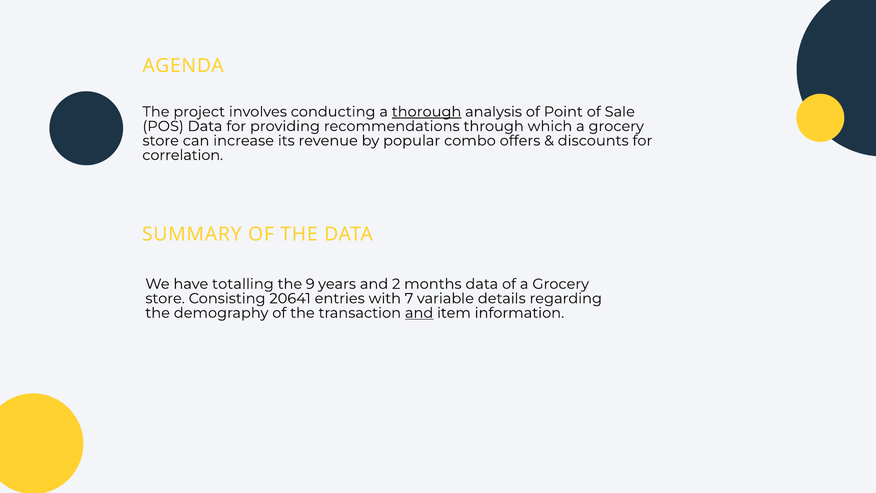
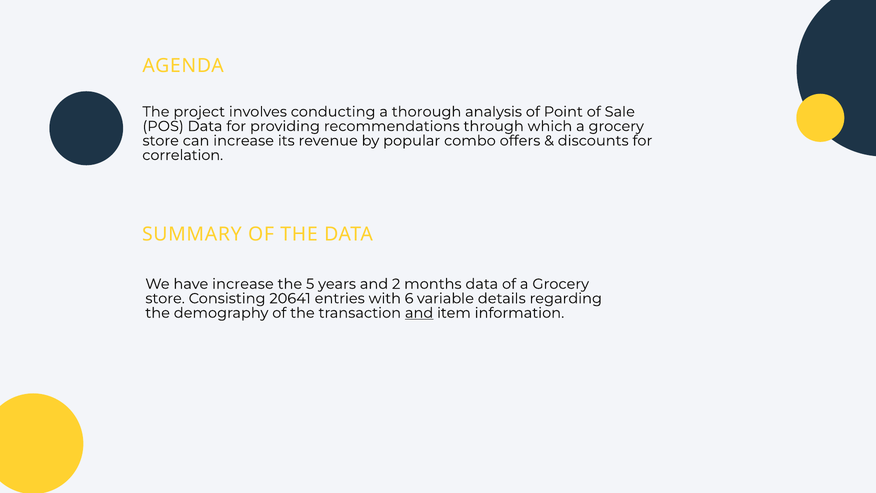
thorough underline: present -> none
have totalling: totalling -> increase
9: 9 -> 5
7: 7 -> 6
